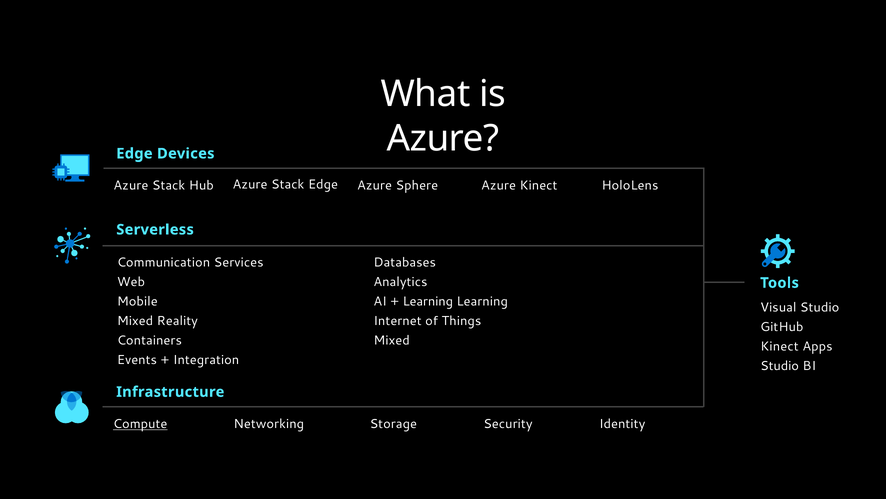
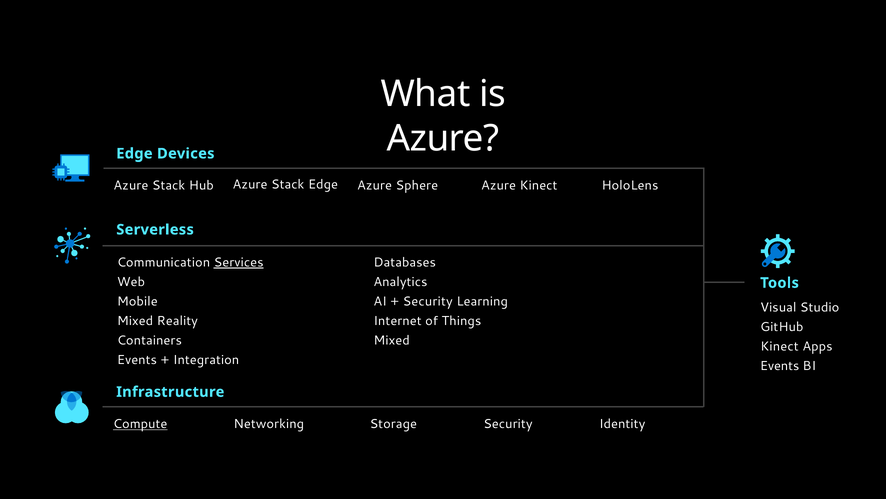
Services underline: none -> present
Learning at (428, 301): Learning -> Security
Studio at (780, 366): Studio -> Events
